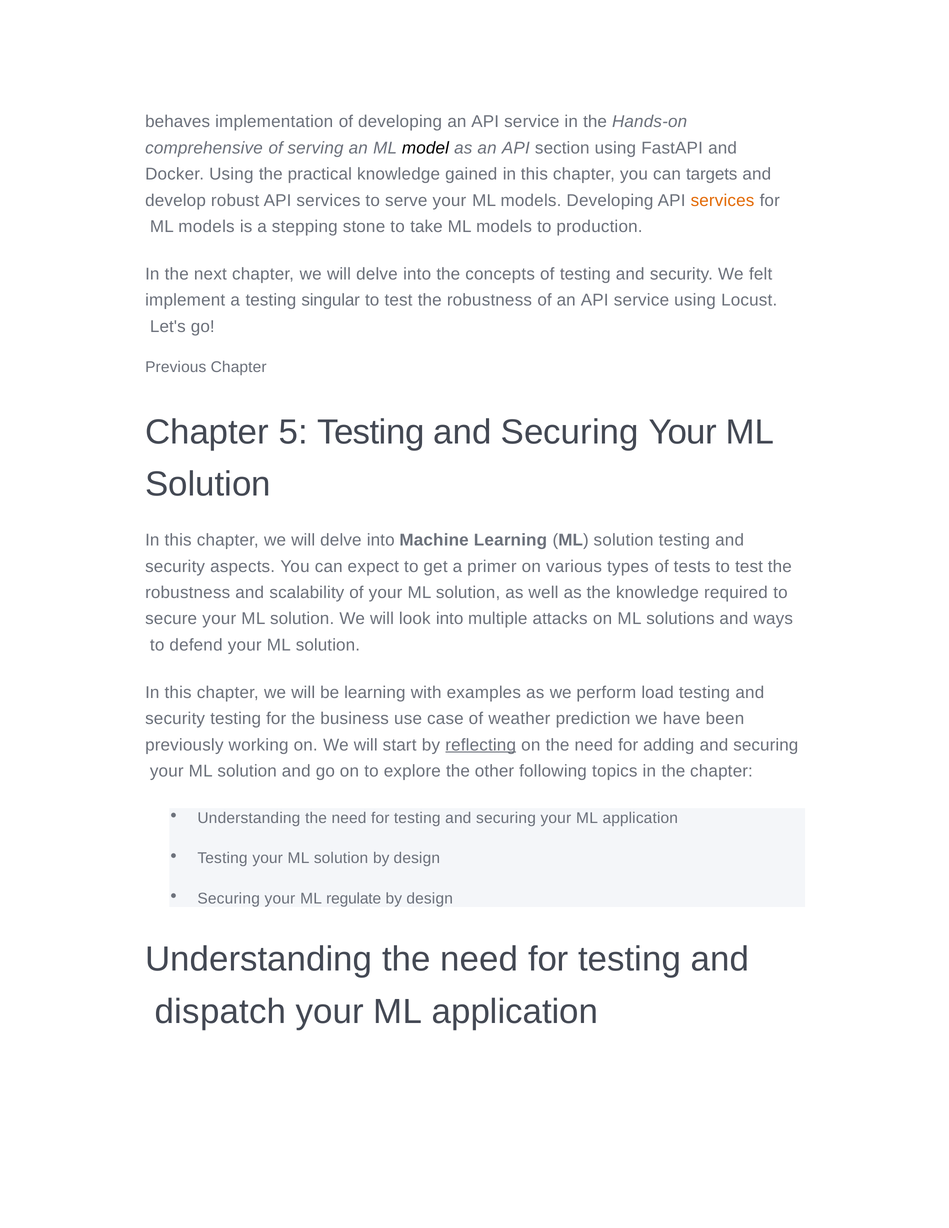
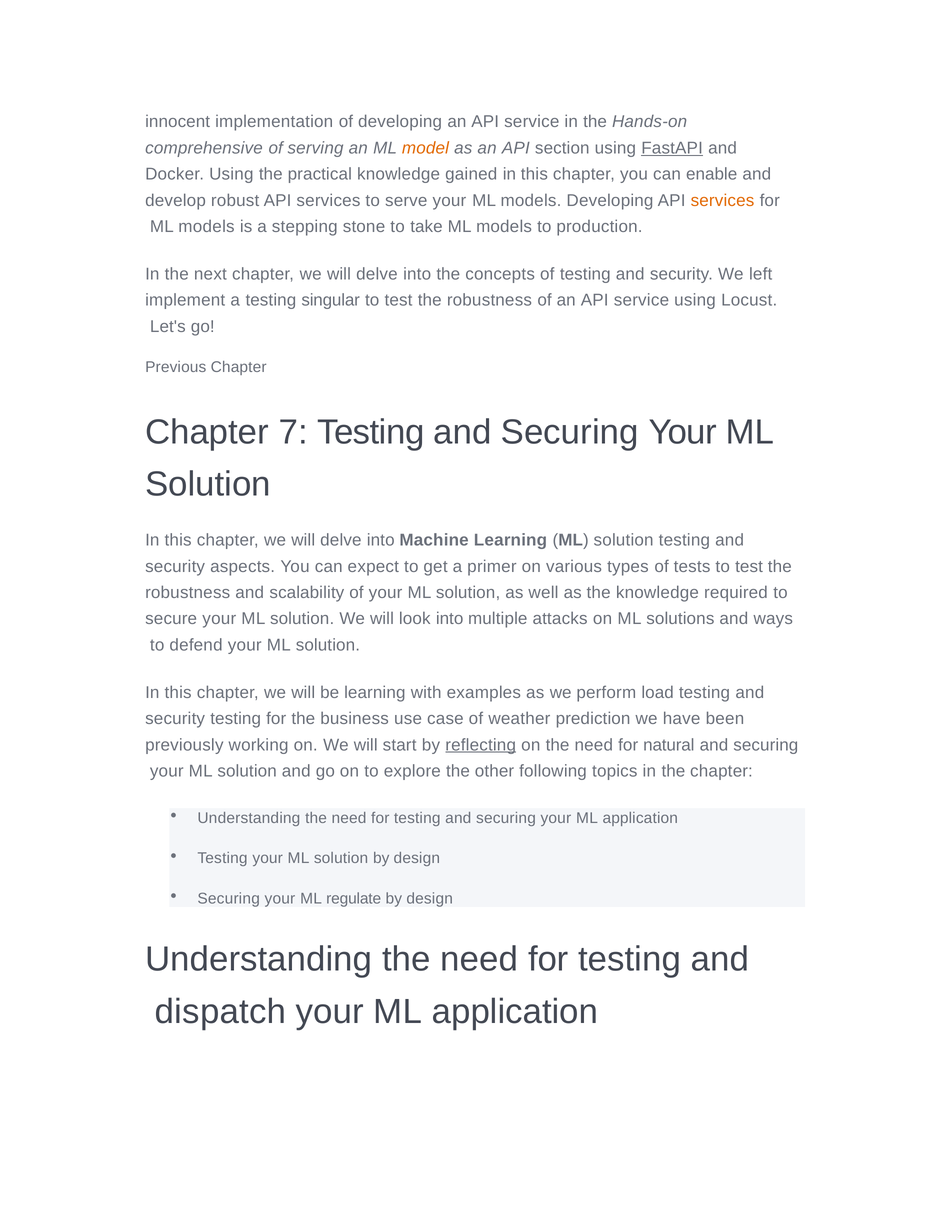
behaves: behaves -> innocent
model colour: black -> orange
FastAPI underline: none -> present
targets: targets -> enable
felt: felt -> left
5: 5 -> 7
adding: adding -> natural
